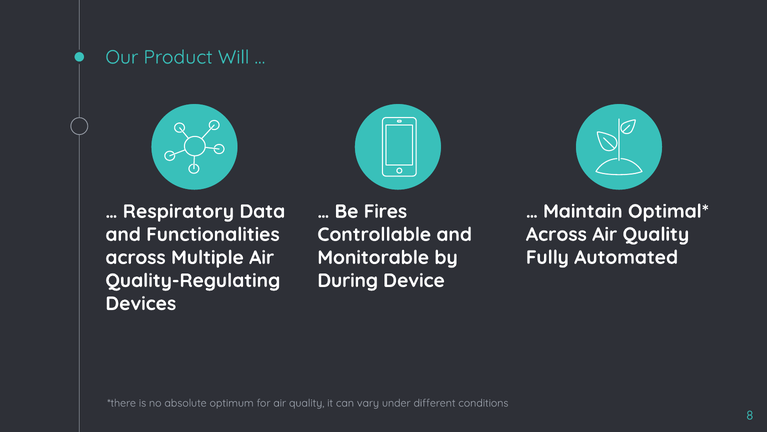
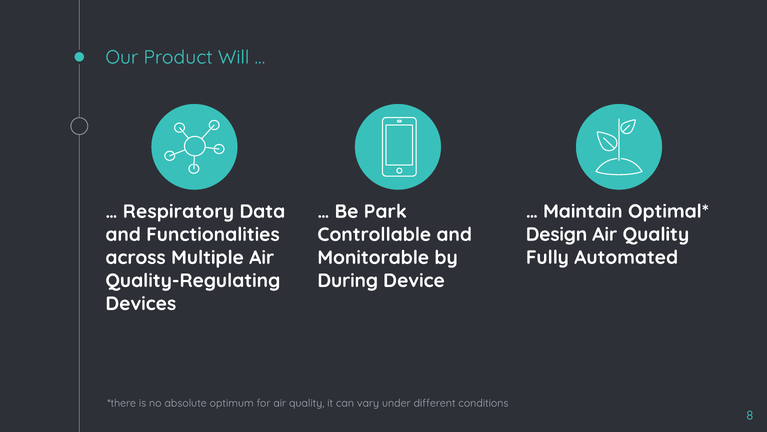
Fires: Fires -> Park
Across at (556, 234): Across -> Design
